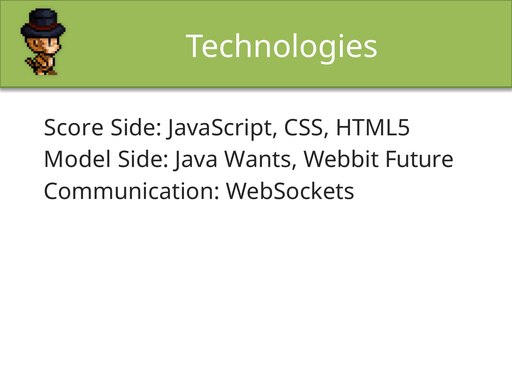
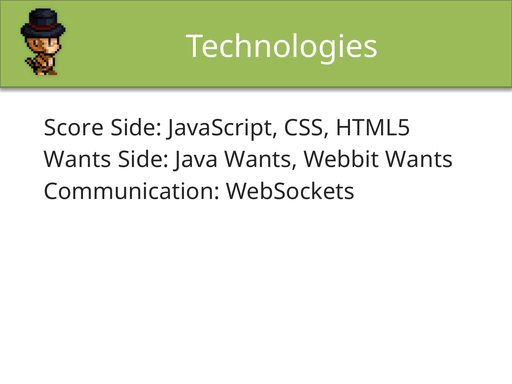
Model at (78, 160): Model -> Wants
Webbit Future: Future -> Wants
